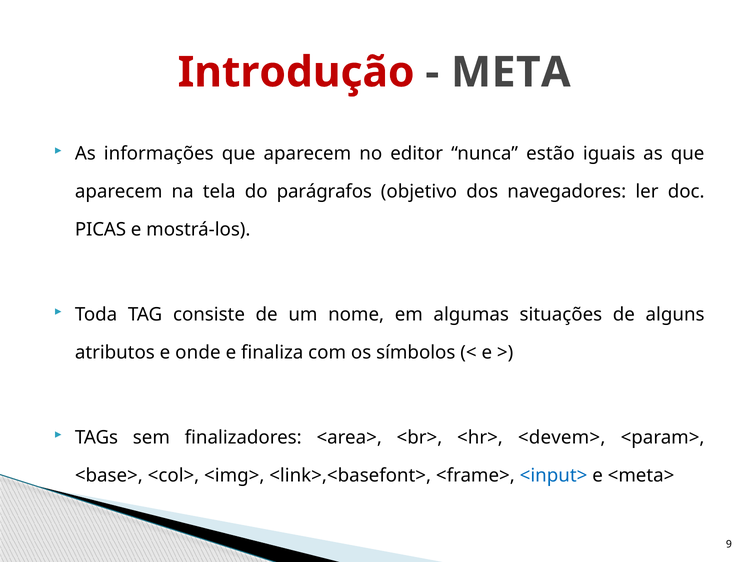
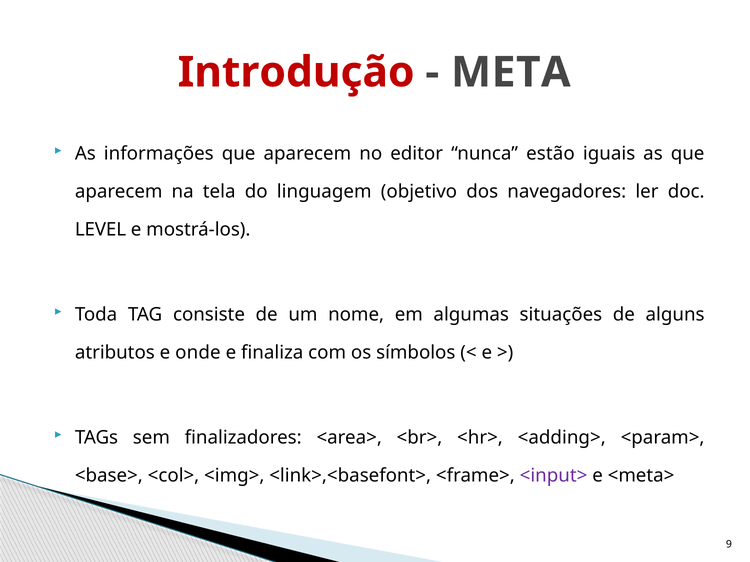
parágrafos: parágrafos -> linguagem
PICAS: PICAS -> LEVEL
<devem>: <devem> -> <adding>
<input> colour: blue -> purple
